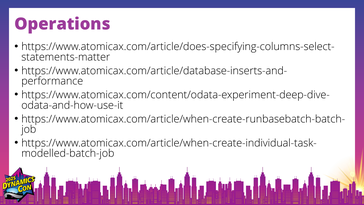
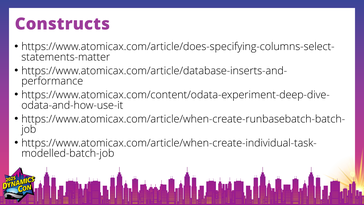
Operations: Operations -> Constructs
